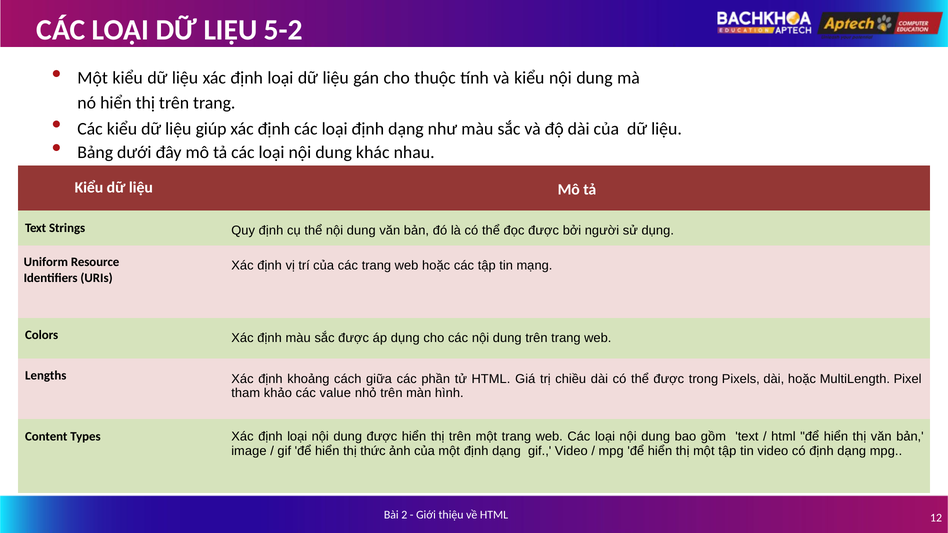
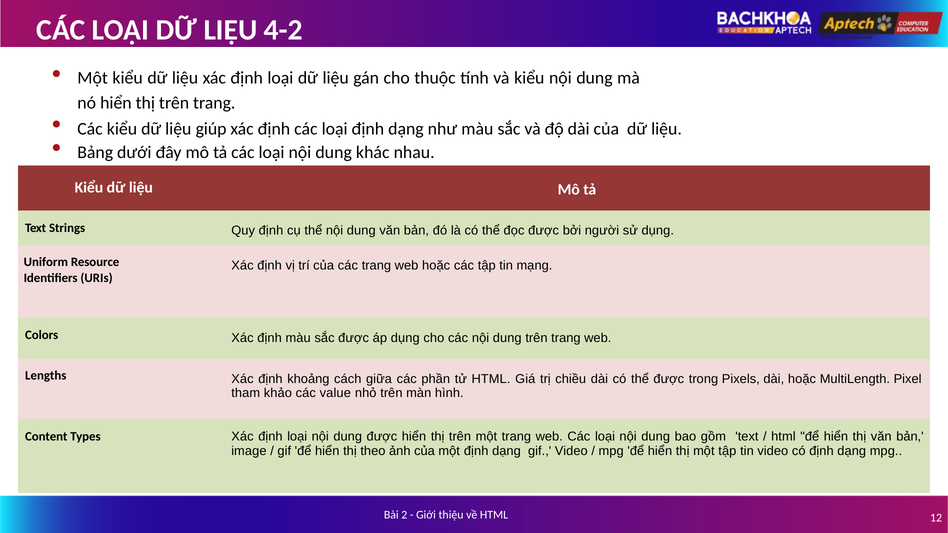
5-2: 5-2 -> 4-2
thức: thức -> theo
